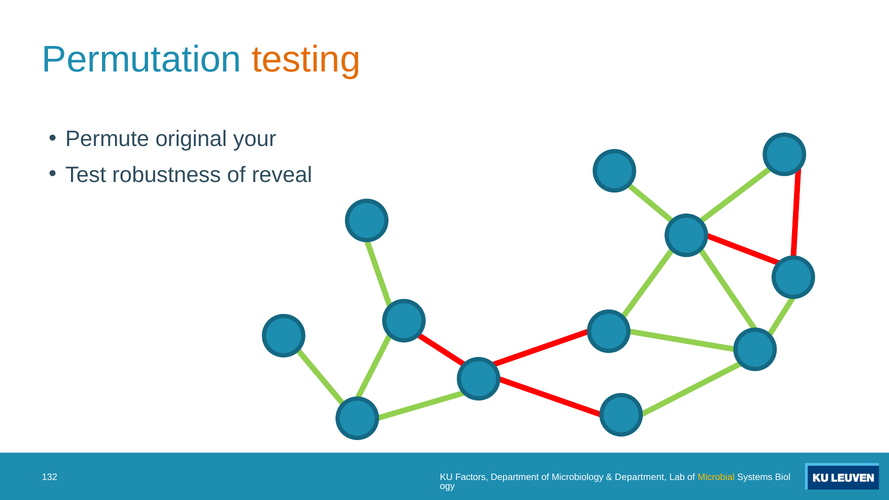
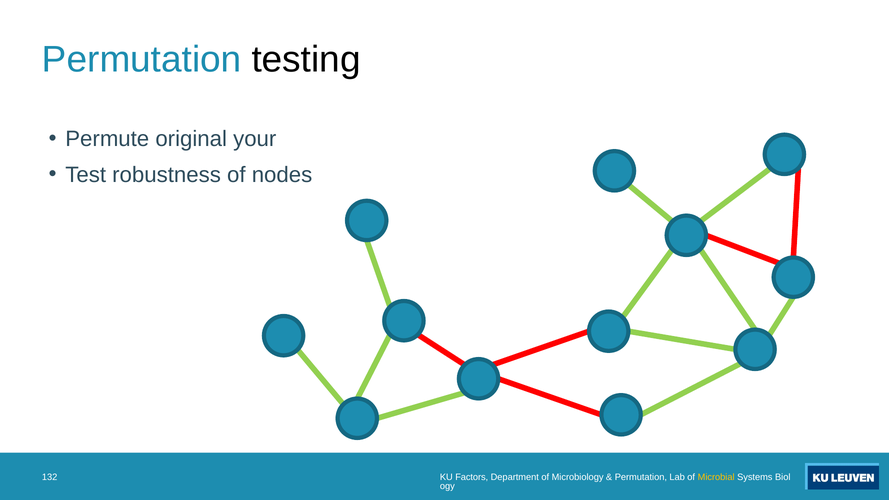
testing colour: orange -> black
reveal: reveal -> nodes
Department at (641, 477): Department -> Permutation
